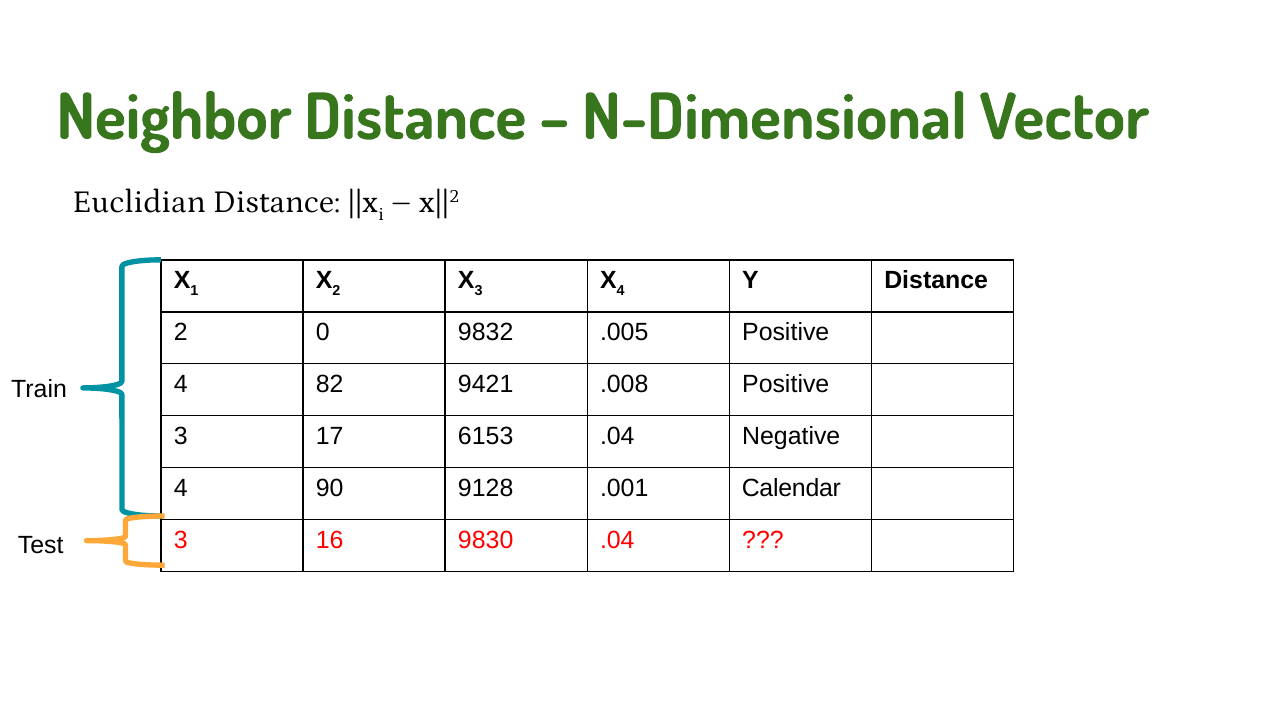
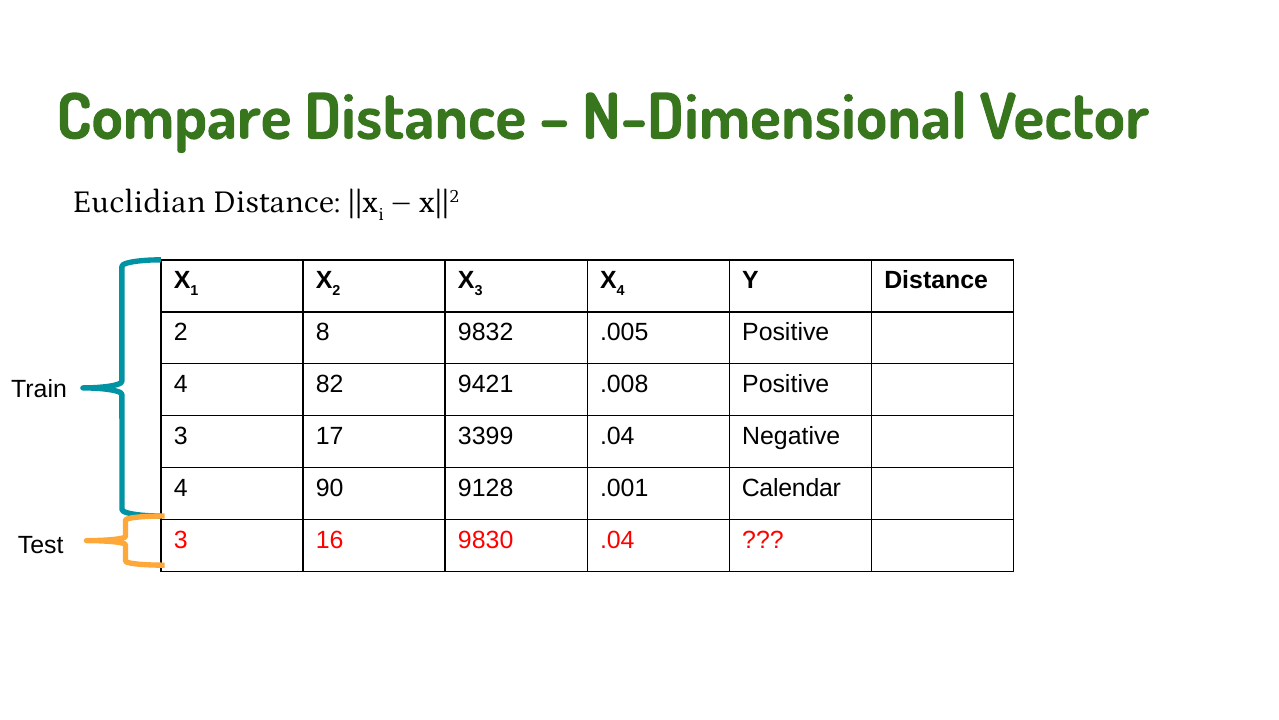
Neighbor: Neighbor -> Compare
0: 0 -> 8
6153: 6153 -> 3399
